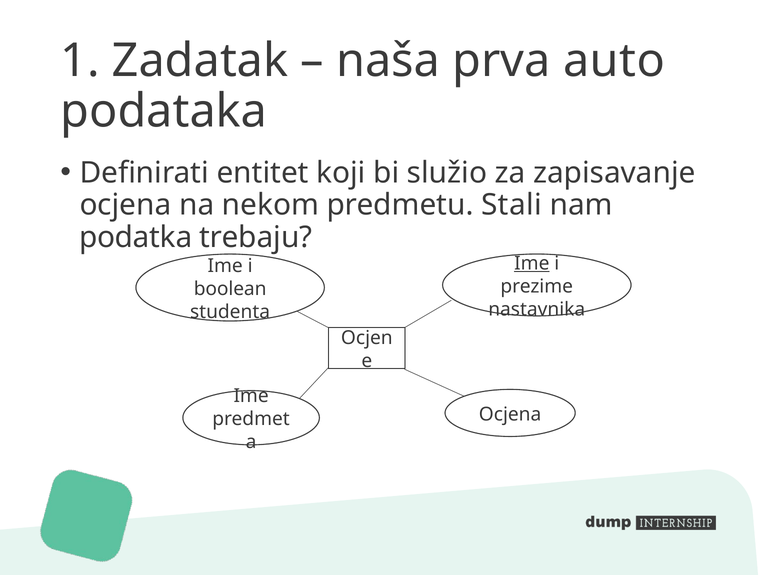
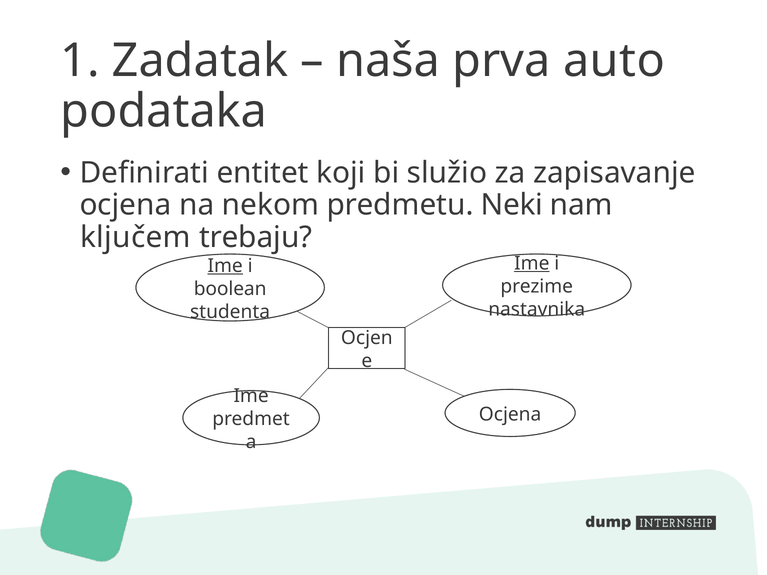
Stali: Stali -> Neki
podatka: podatka -> ključem
Ime at (225, 266) underline: none -> present
